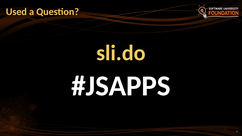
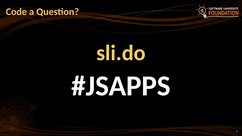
Used: Used -> Code
